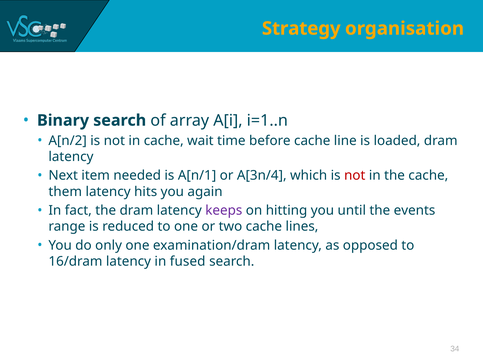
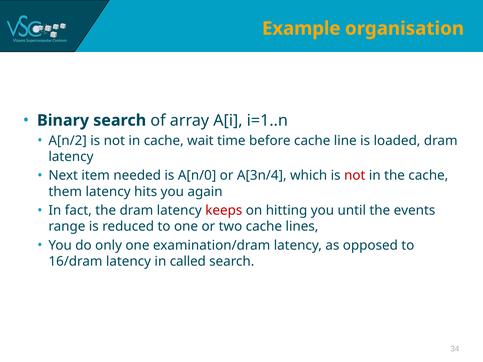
Strategy: Strategy -> Example
A[n/1: A[n/1 -> A[n/0
keeps colour: purple -> red
fused: fused -> called
